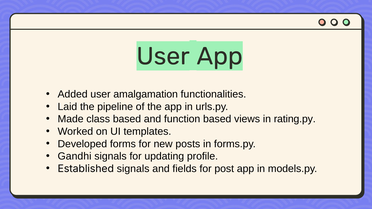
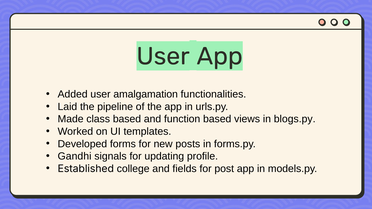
rating.py: rating.py -> blogs.py
Established signals: signals -> college
